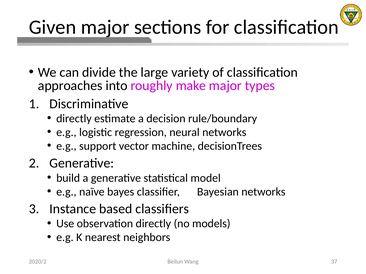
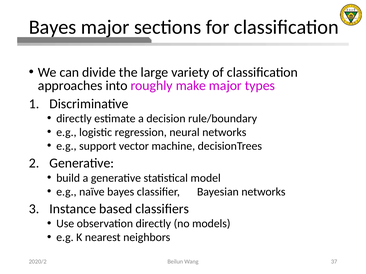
Given at (53, 27): Given -> Bayes
